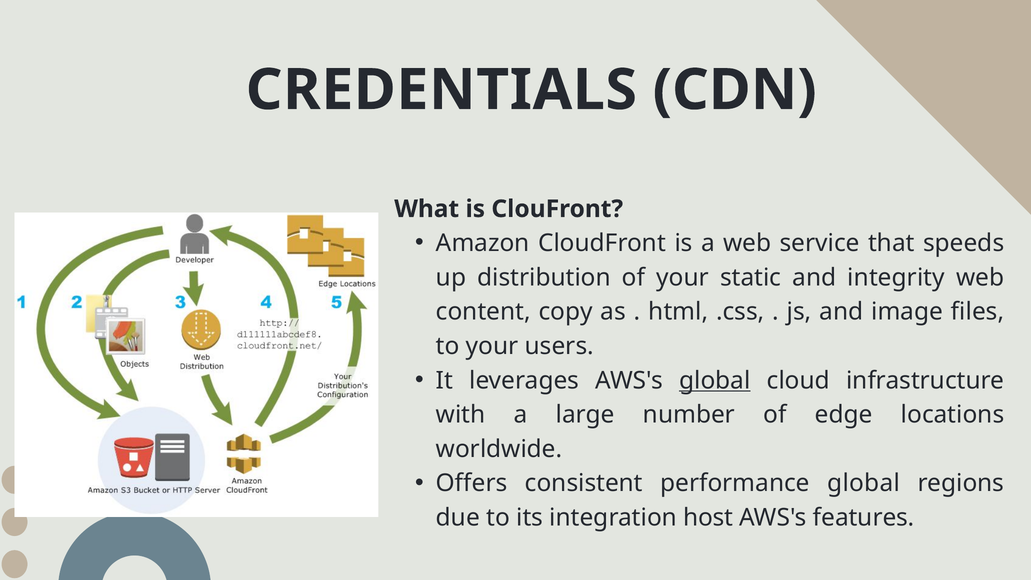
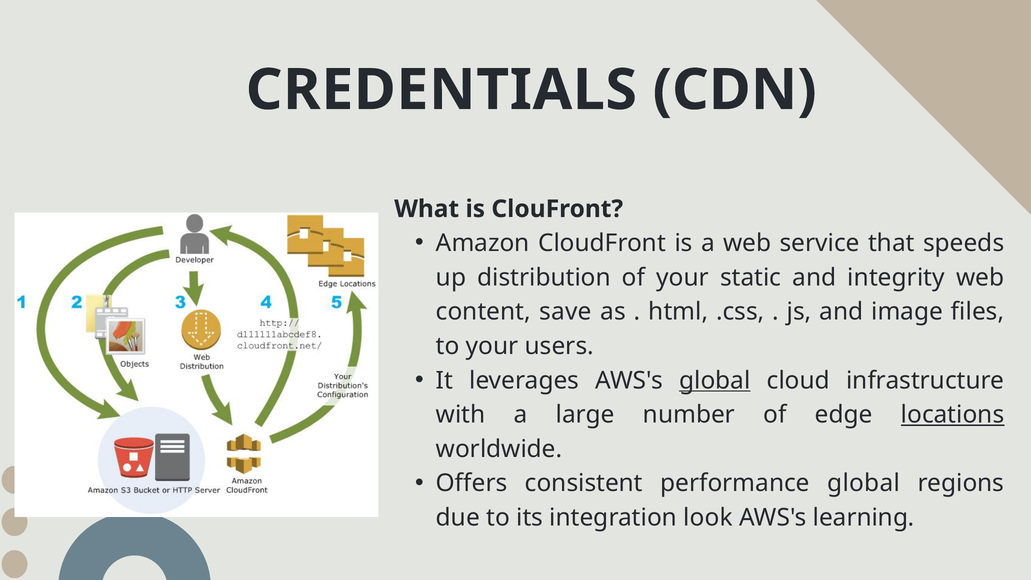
copy: copy -> save
locations underline: none -> present
host: host -> look
features: features -> learning
